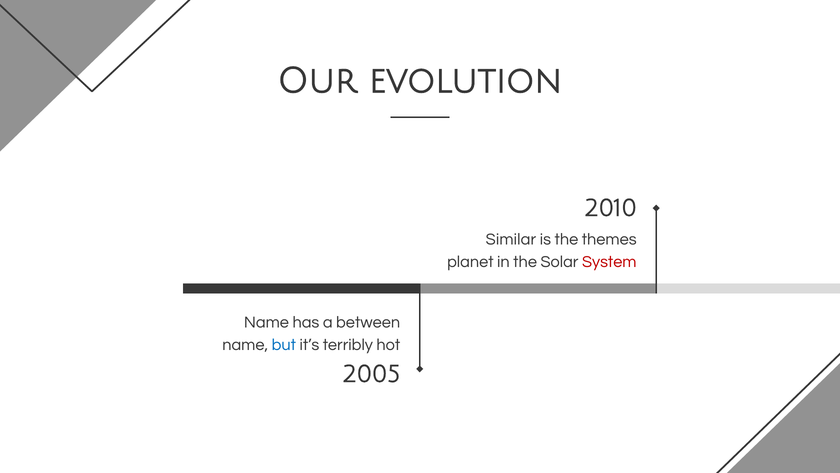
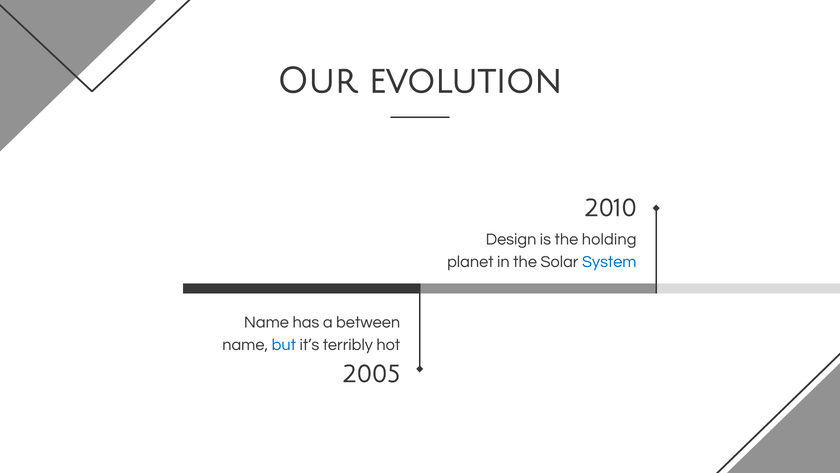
Similar: Similar -> Design
themes: themes -> holding
System colour: red -> blue
